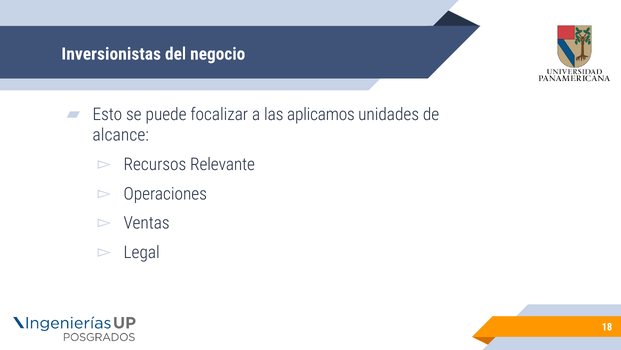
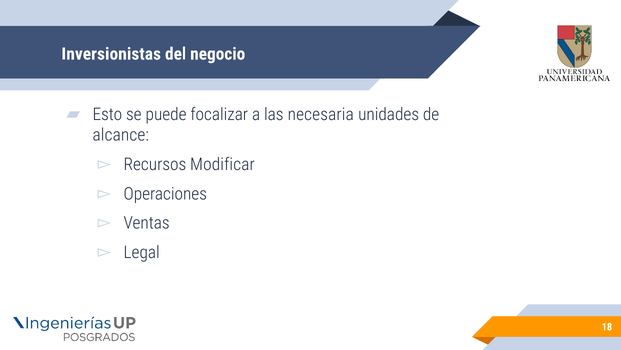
aplicamos: aplicamos -> necesaria
Relevante: Relevante -> Modificar
